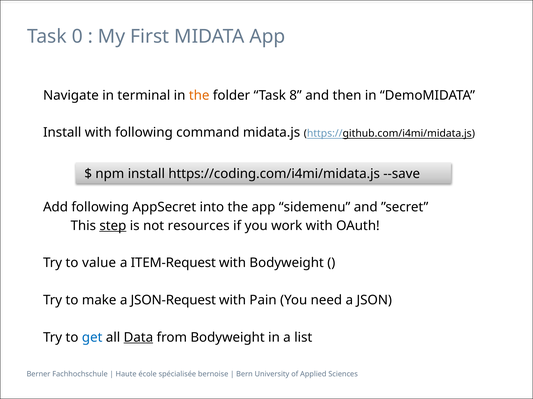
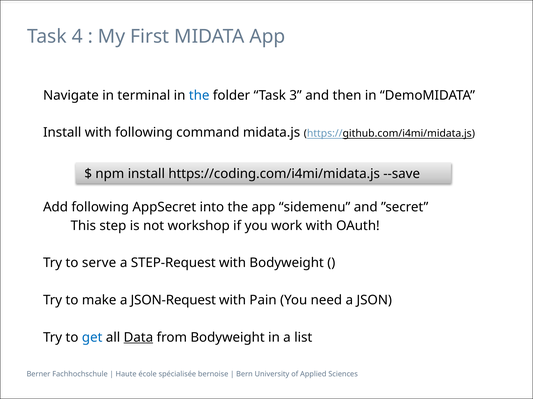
0: 0 -> 4
the at (199, 95) colour: orange -> blue
8: 8 -> 3
step underline: present -> none
resources: resources -> workshop
value: value -> serve
ITEM-Request: ITEM-Request -> STEP-Request
